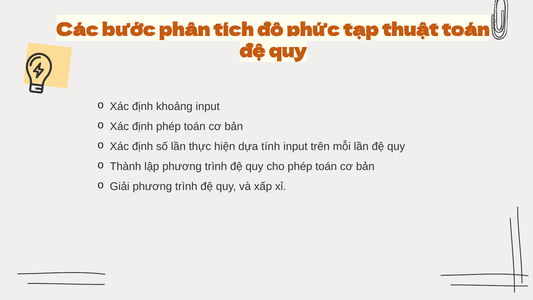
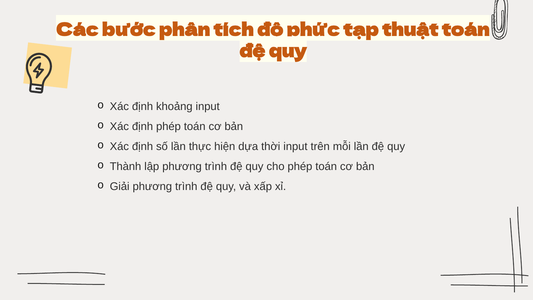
tính: tính -> thời
